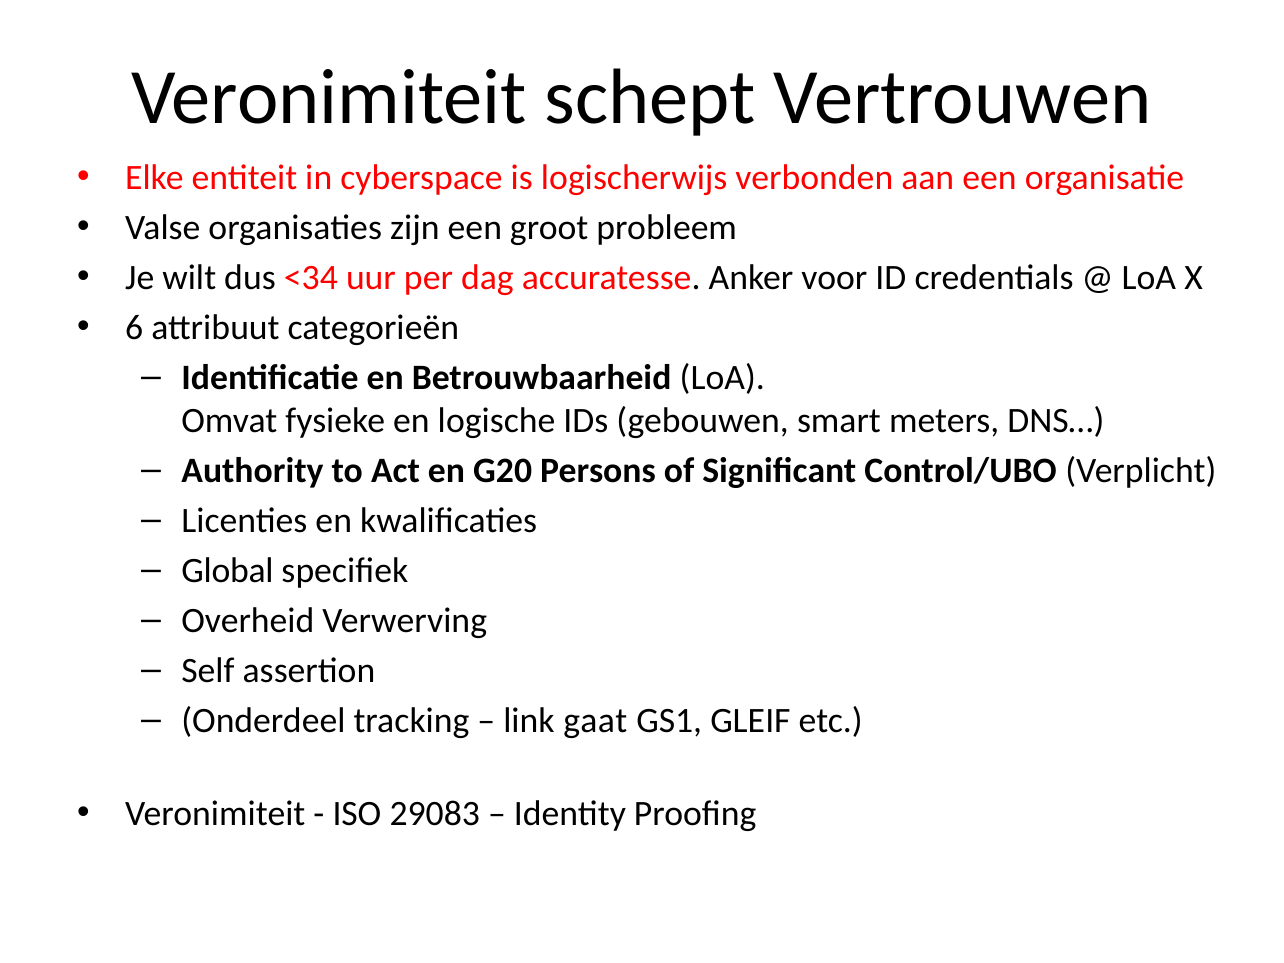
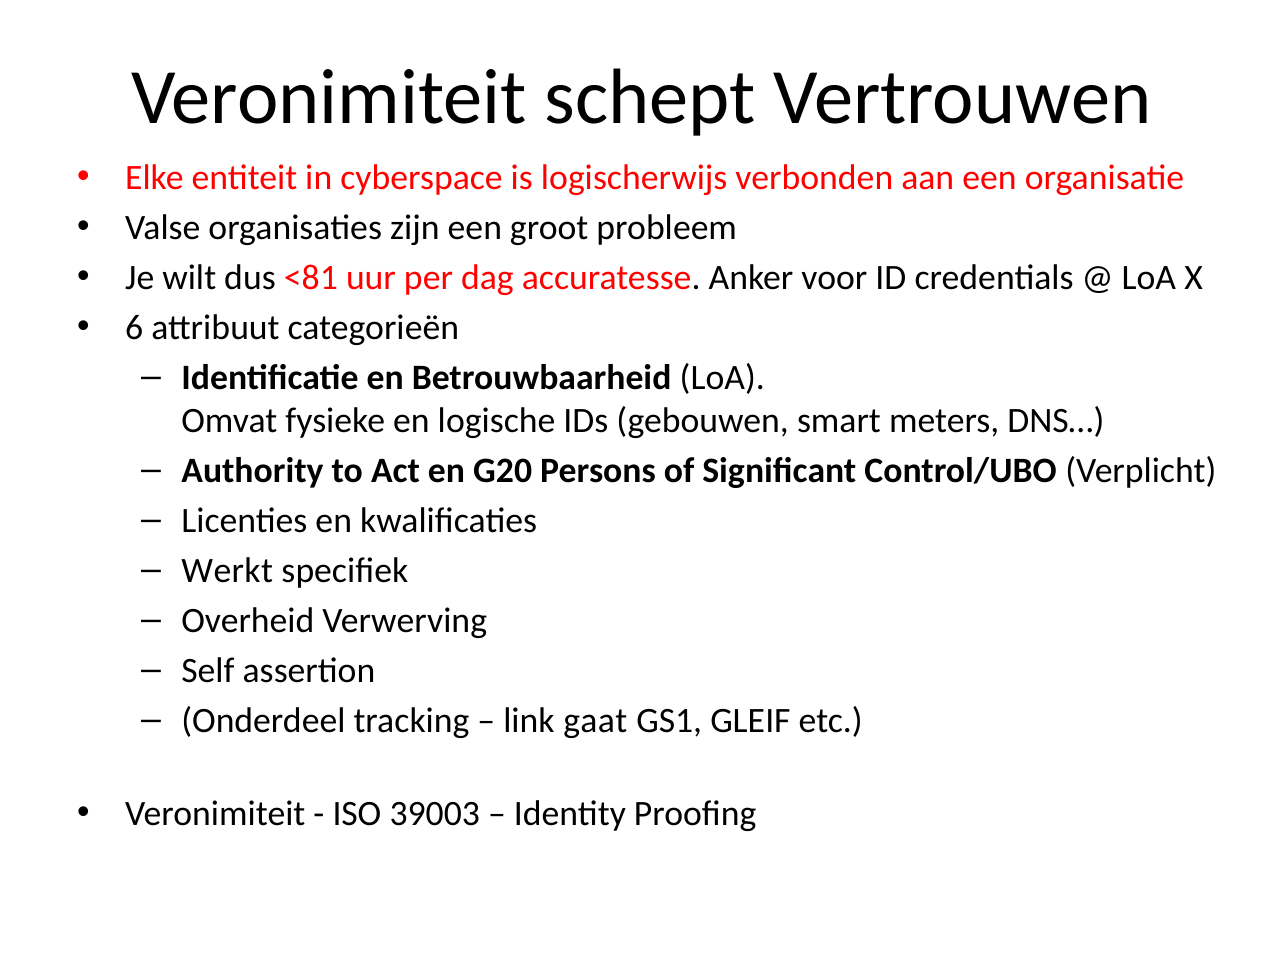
<34: <34 -> <81
Global: Global -> Werkt
29083: 29083 -> 39003
